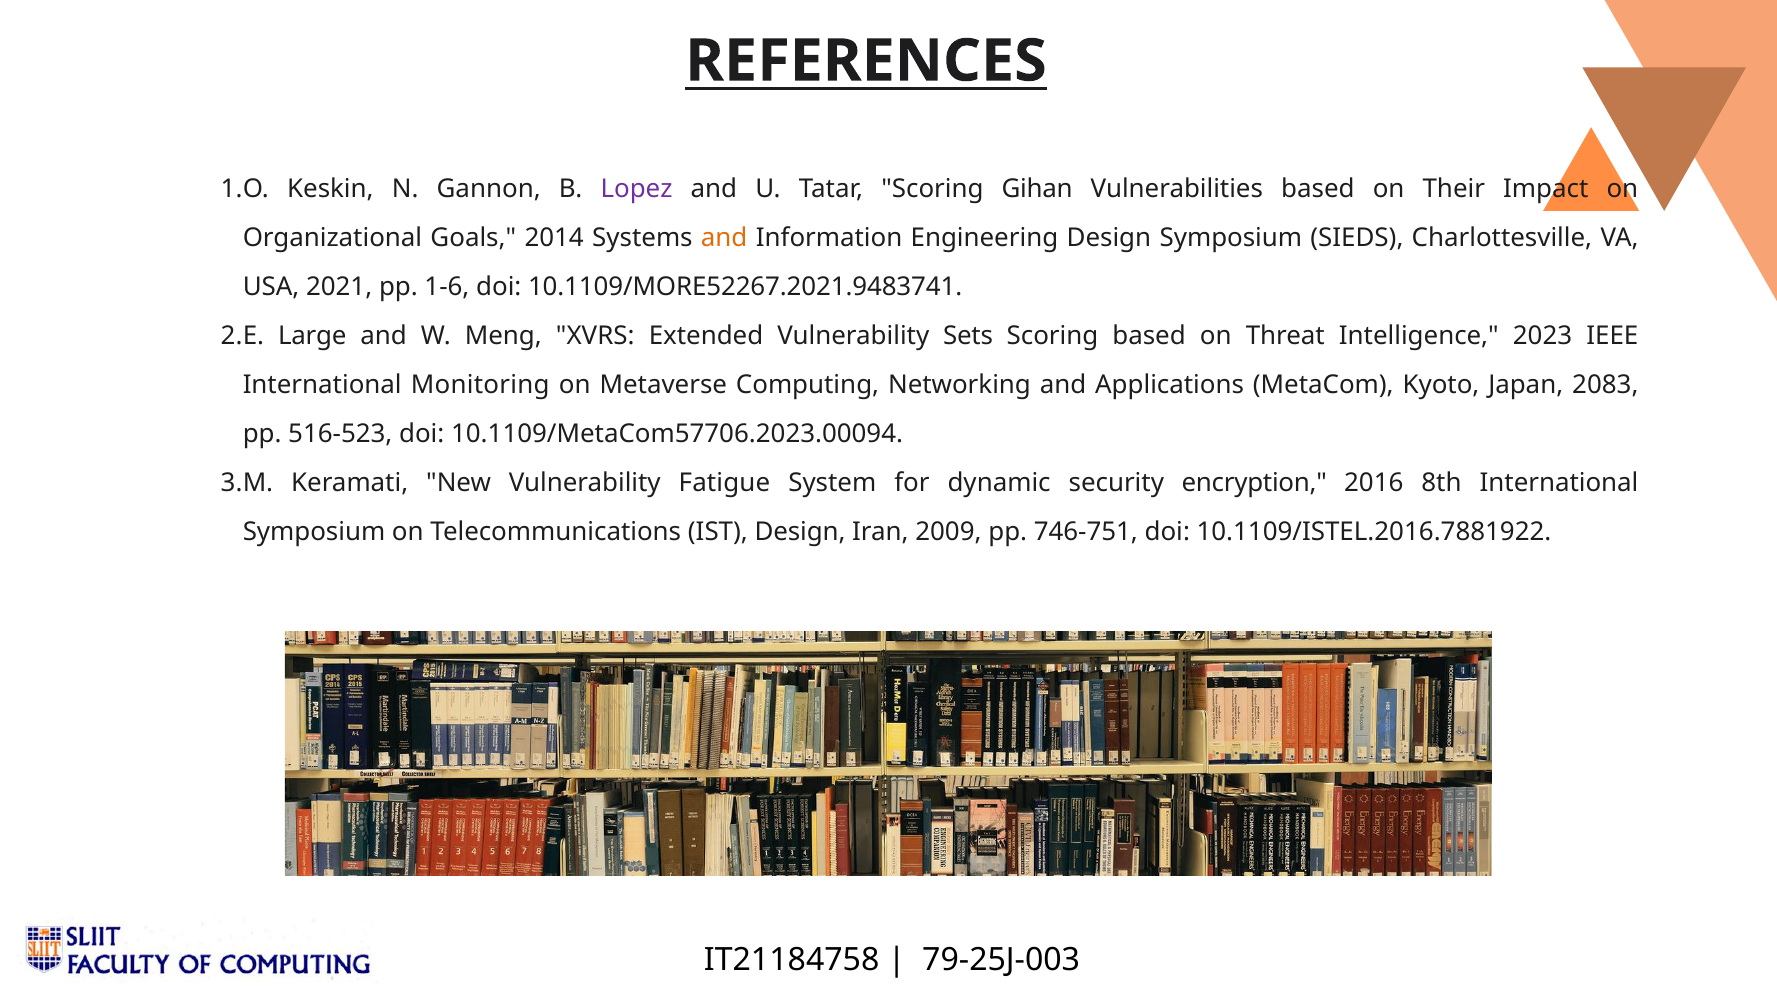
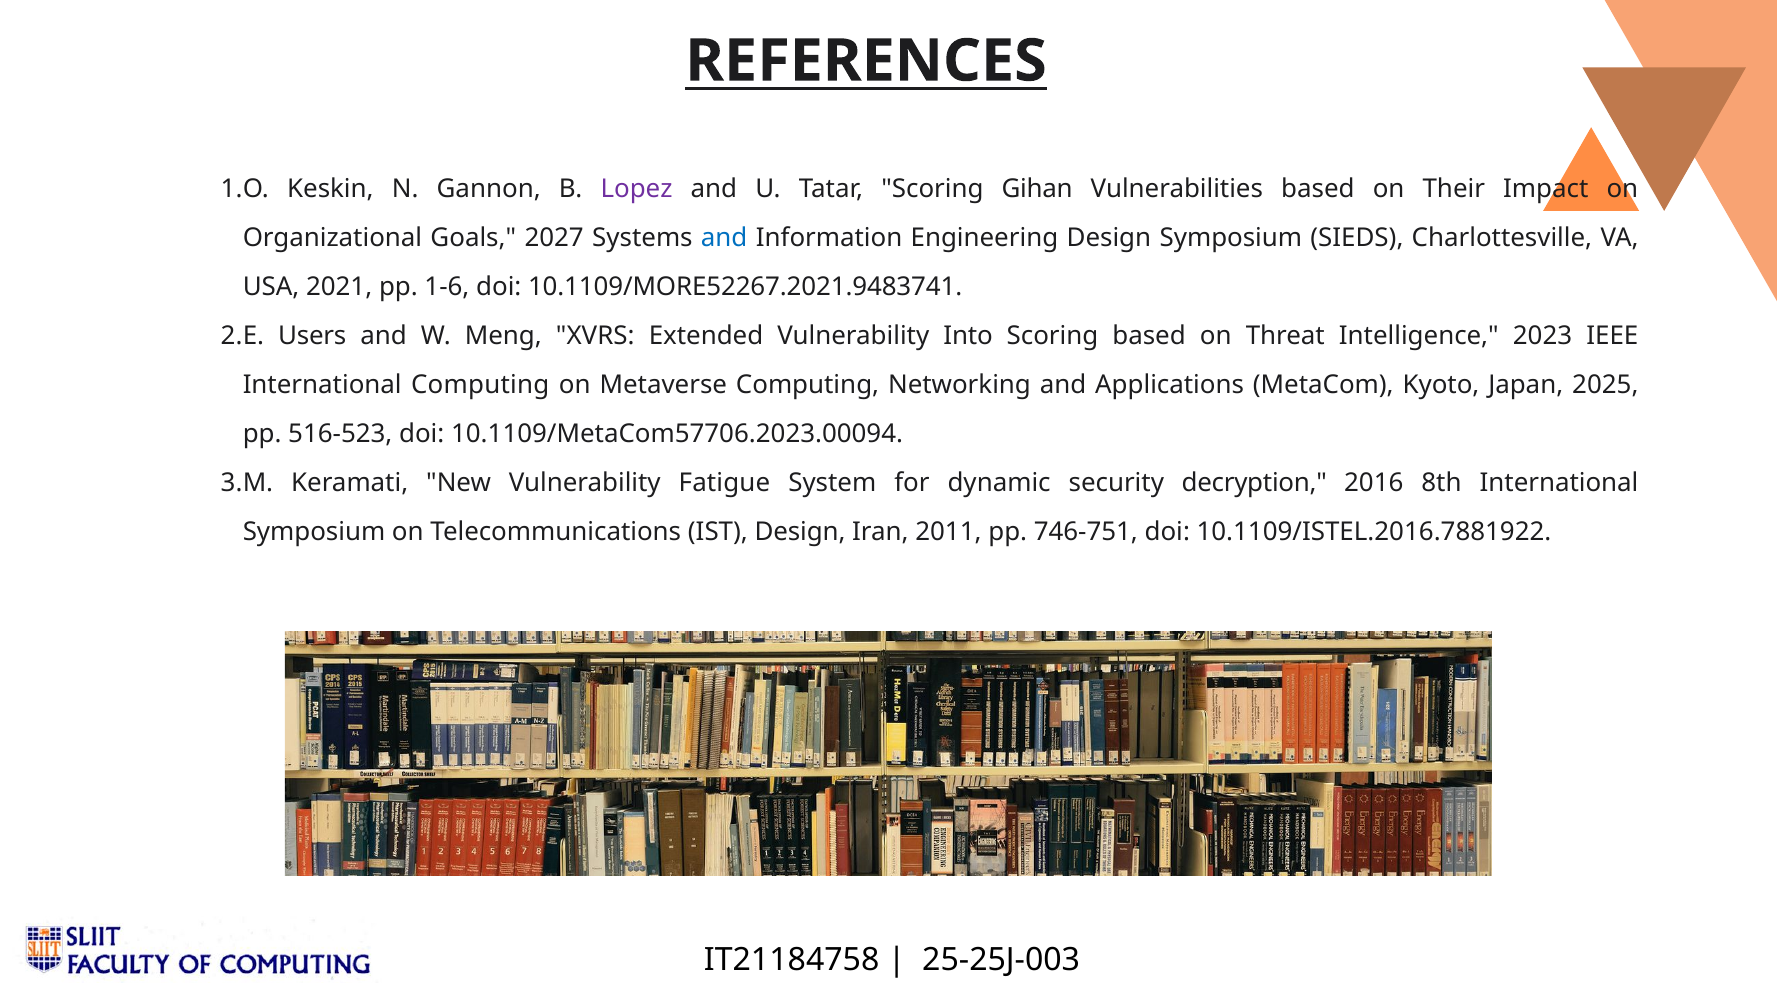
2014: 2014 -> 2027
and at (724, 238) colour: orange -> blue
Large: Large -> Users
Sets: Sets -> Into
International Monitoring: Monitoring -> Computing
2083: 2083 -> 2025
encryption: encryption -> decryption
2009: 2009 -> 2011
79-25J-003: 79-25J-003 -> 25-25J-003
